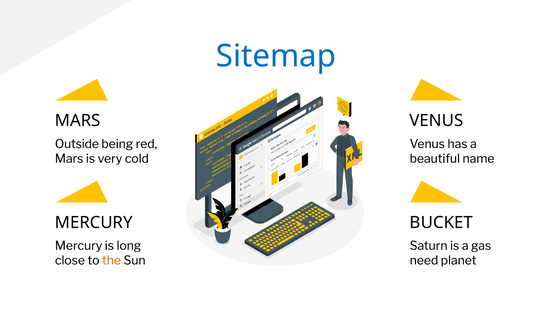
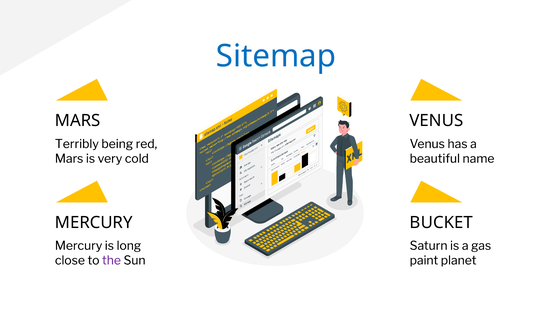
Outside: Outside -> Terribly
the colour: orange -> purple
need: need -> paint
